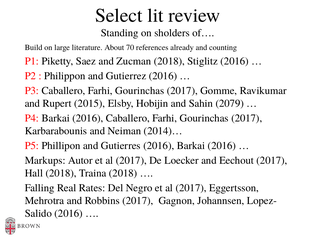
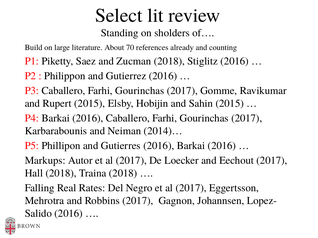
Sahin 2079: 2079 -> 2015
